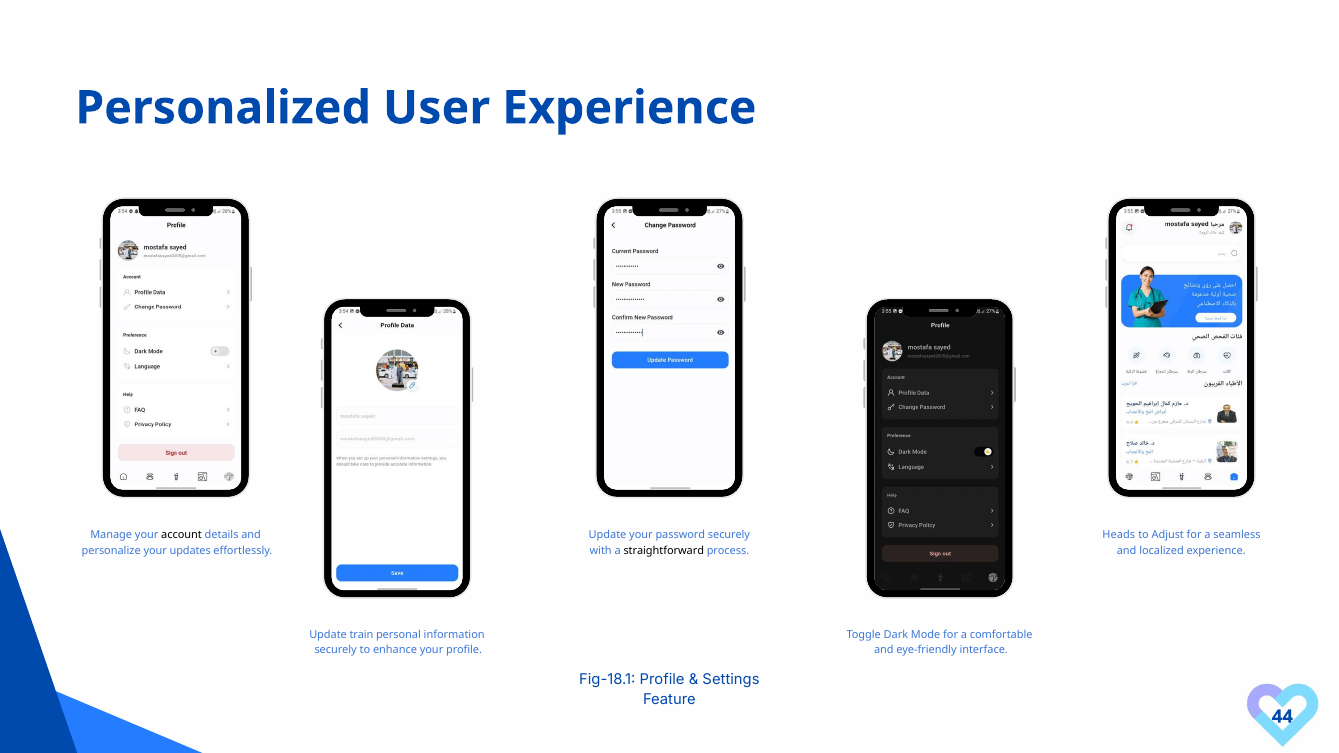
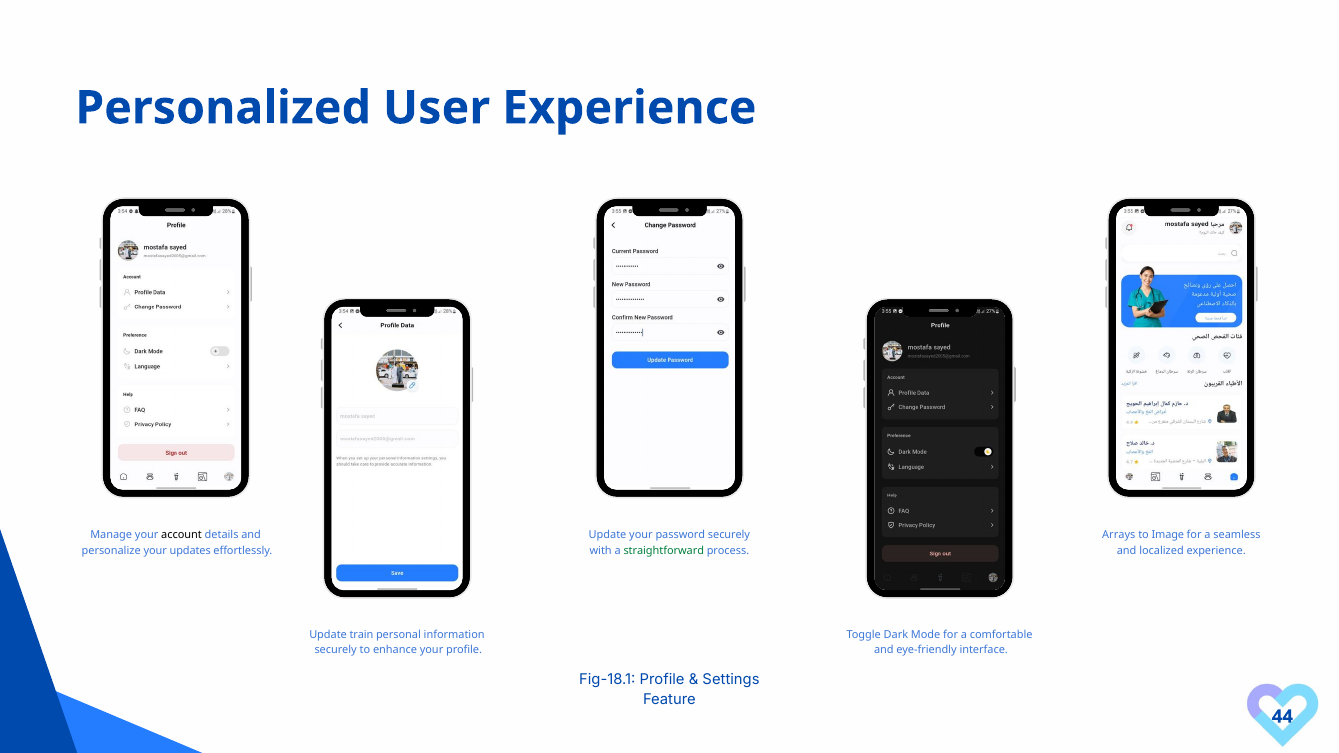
Heads: Heads -> Arrays
Adjust: Adjust -> Image
straightforward colour: black -> green
